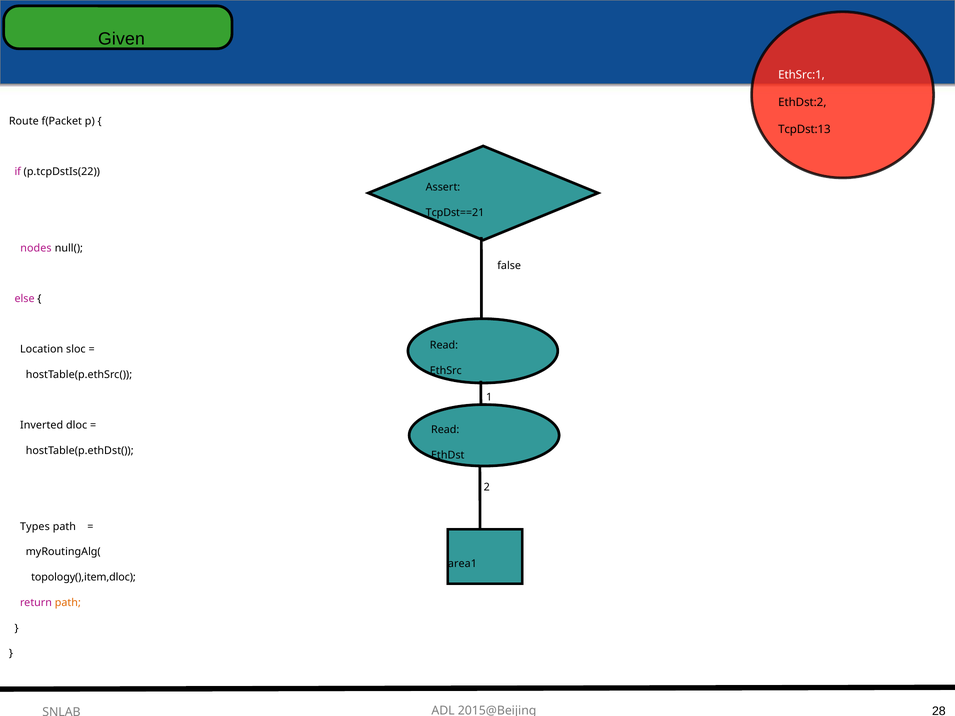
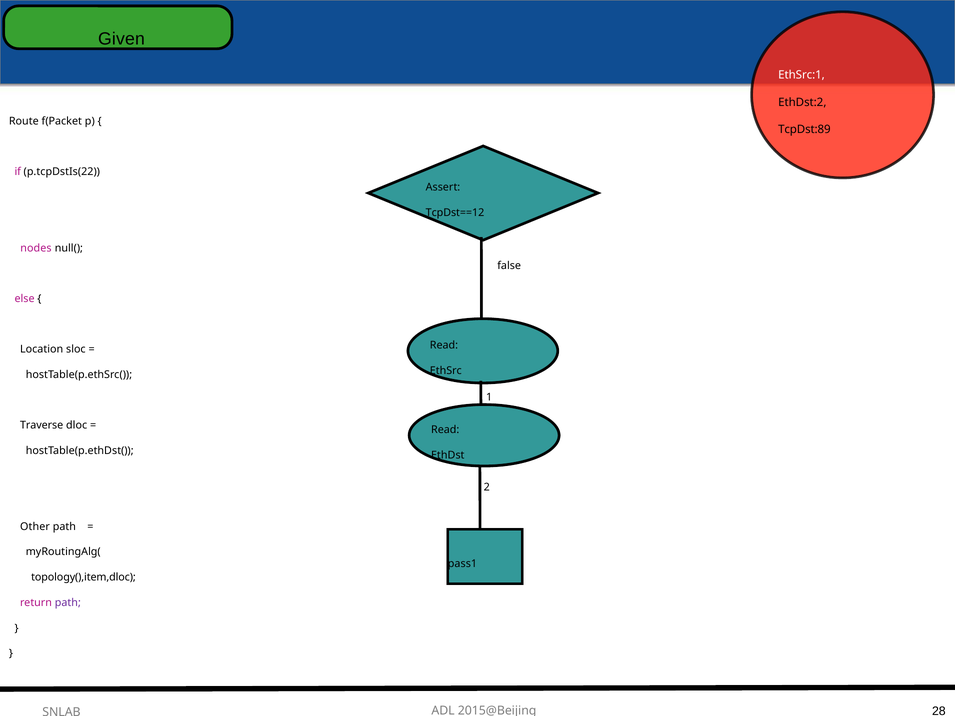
TcpDst:13: TcpDst:13 -> TcpDst:89
TcpDst==21: TcpDst==21 -> TcpDst==12
Inverted: Inverted -> Traverse
Types: Types -> Other
area1: area1 -> pass1
path at (68, 603) colour: orange -> purple
